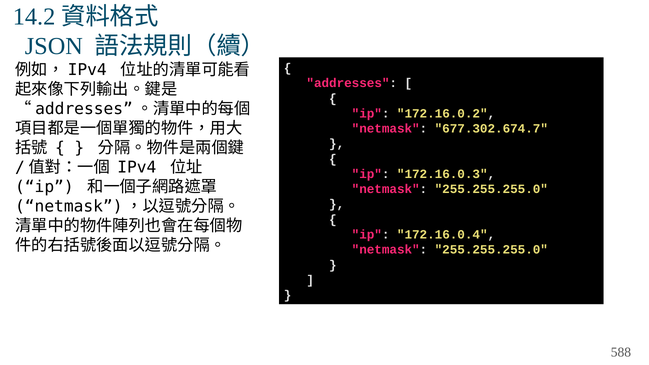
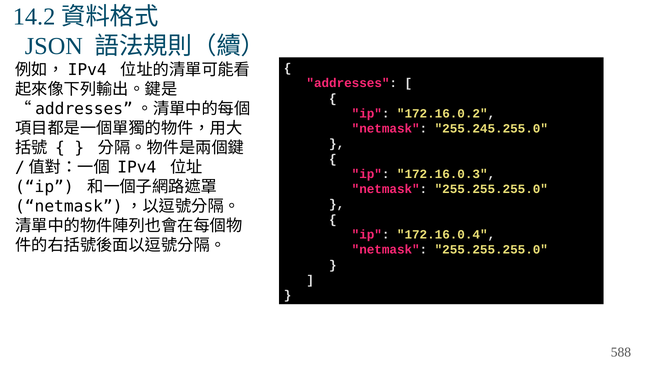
677.302.674.7: 677.302.674.7 -> 255.245.255.0
